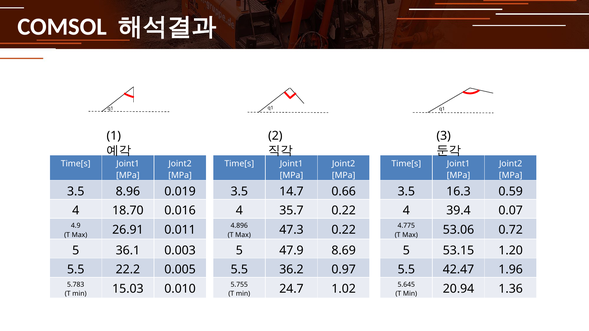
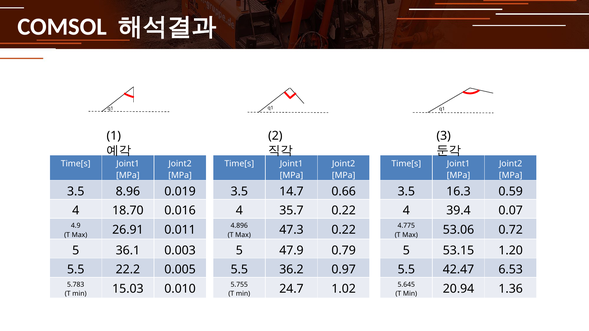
8.69: 8.69 -> 0.79
1.96: 1.96 -> 6.53
